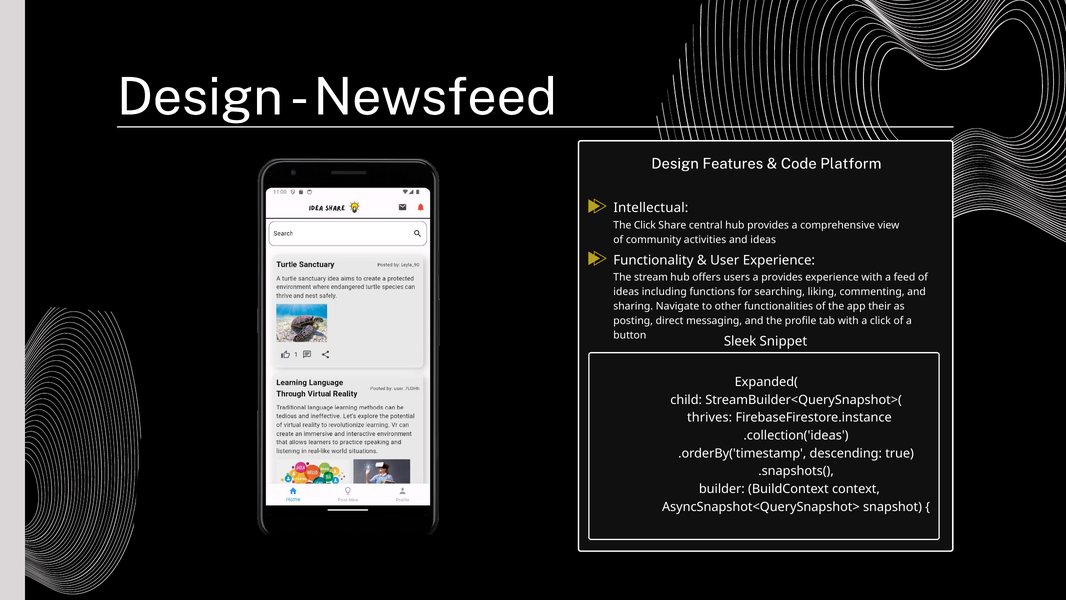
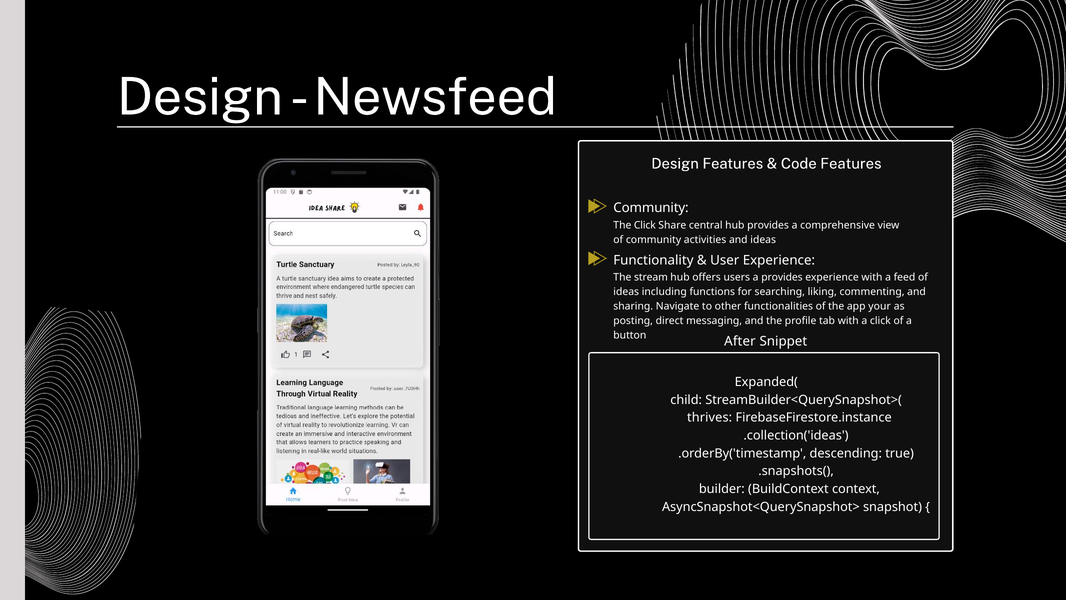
Code Platform: Platform -> Features
Intellectual at (651, 208): Intellectual -> Community
their: their -> your
Sleek: Sleek -> After
